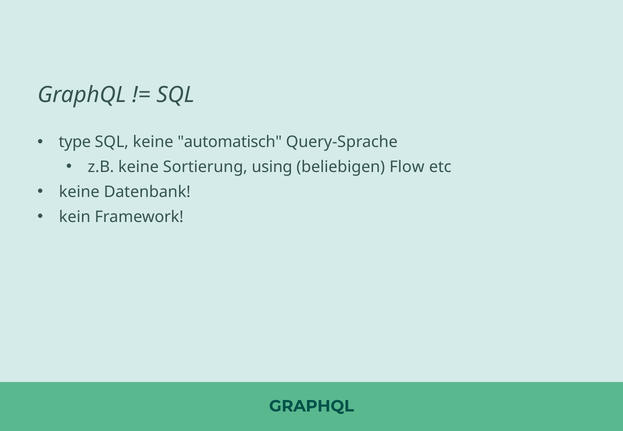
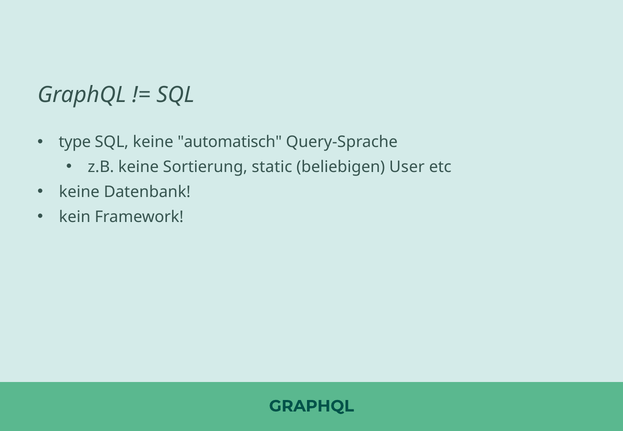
using: using -> static
Flow: Flow -> User
